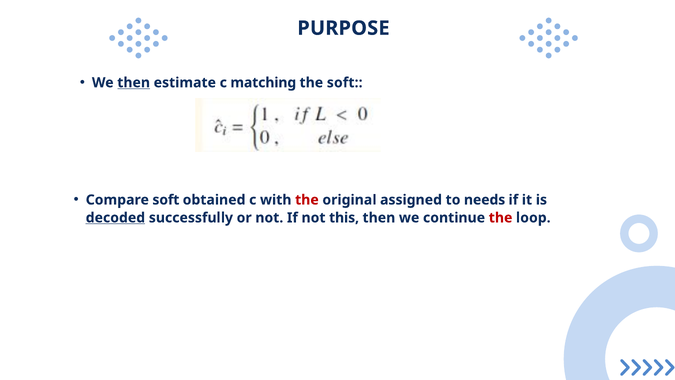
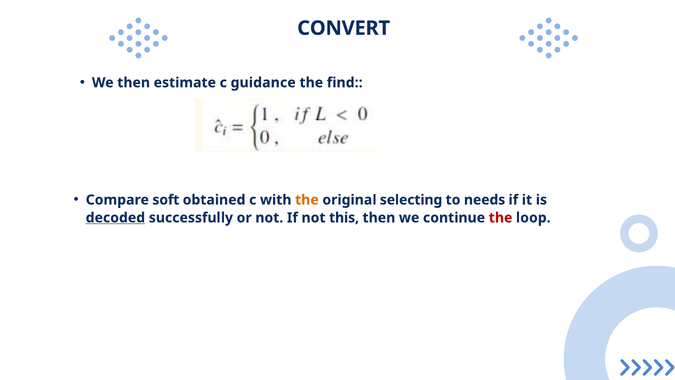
PURPOSE: PURPOSE -> CONVERT
then at (134, 83) underline: present -> none
matching: matching -> guidance
the soft: soft -> find
the at (307, 200) colour: red -> orange
assigned: assigned -> selecting
